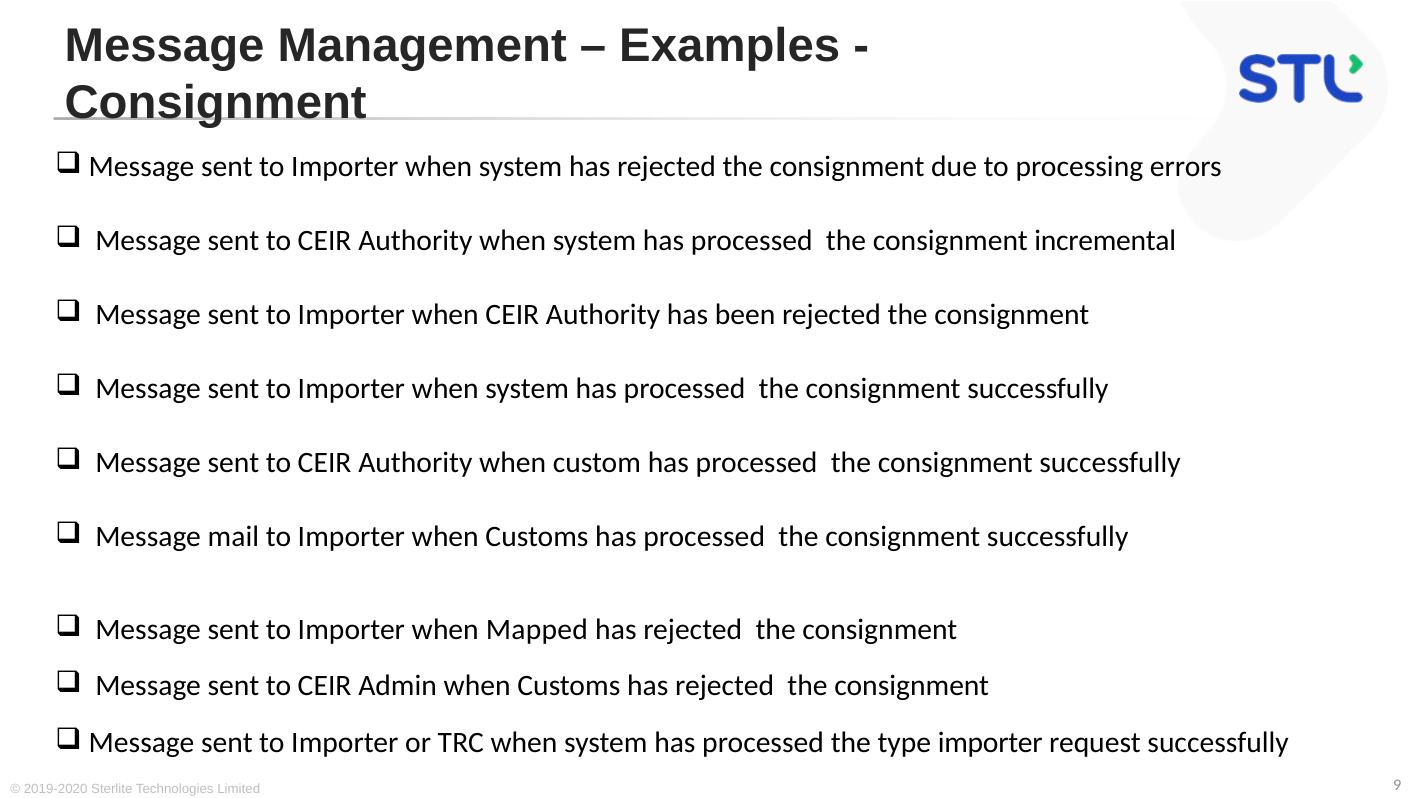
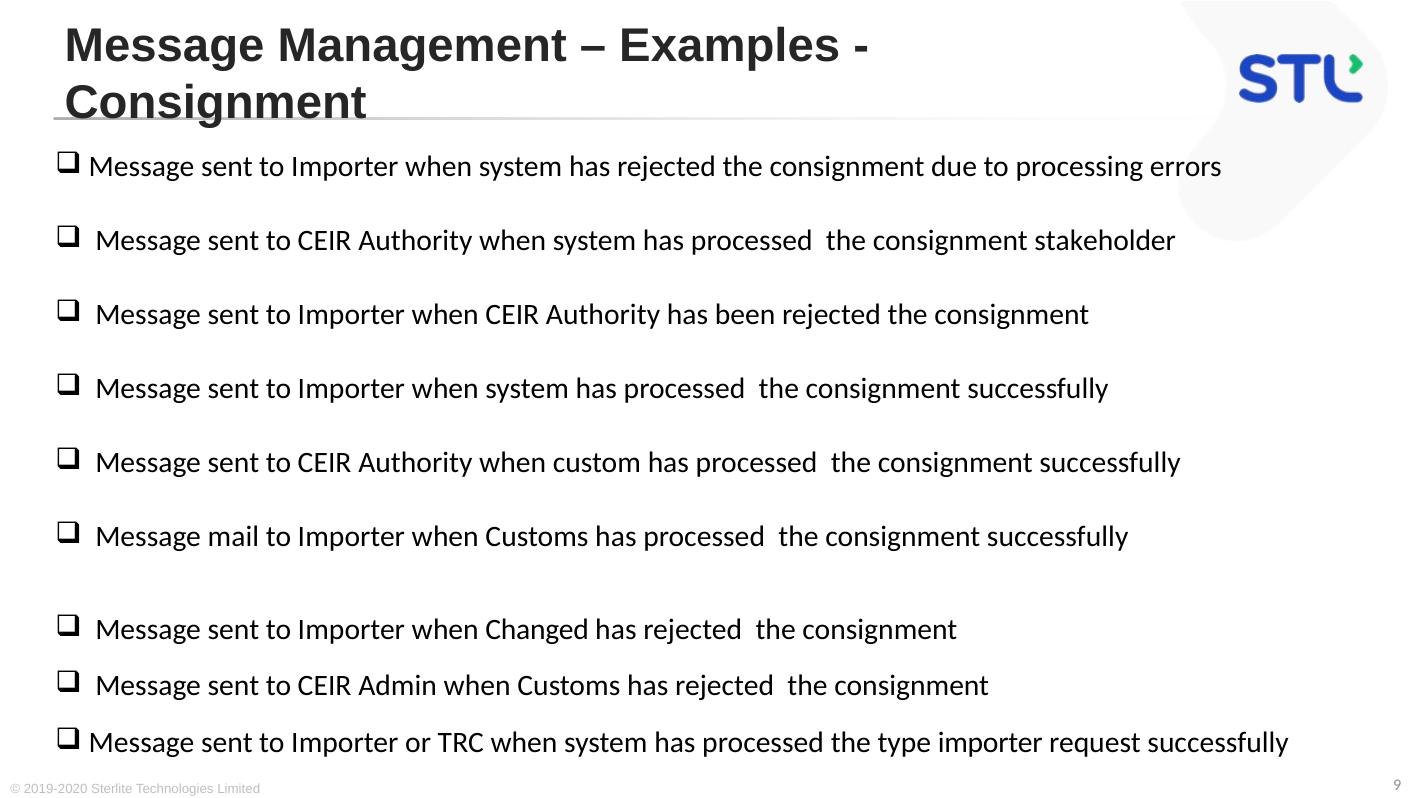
incremental: incremental -> stakeholder
Mapped: Mapped -> Changed
